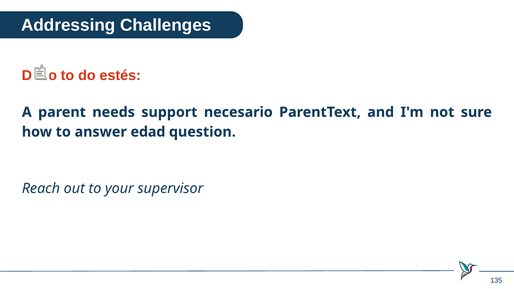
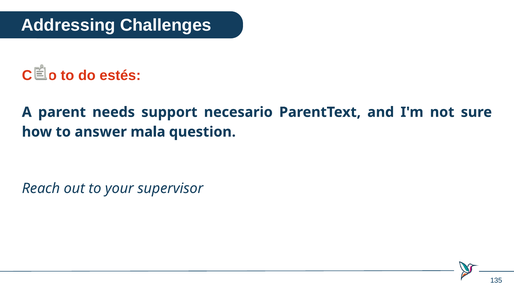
Daño: Daño -> Caso
edad: edad -> mala
